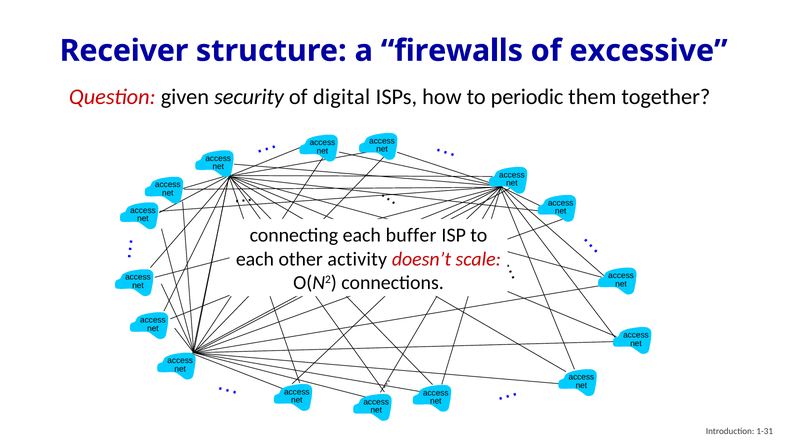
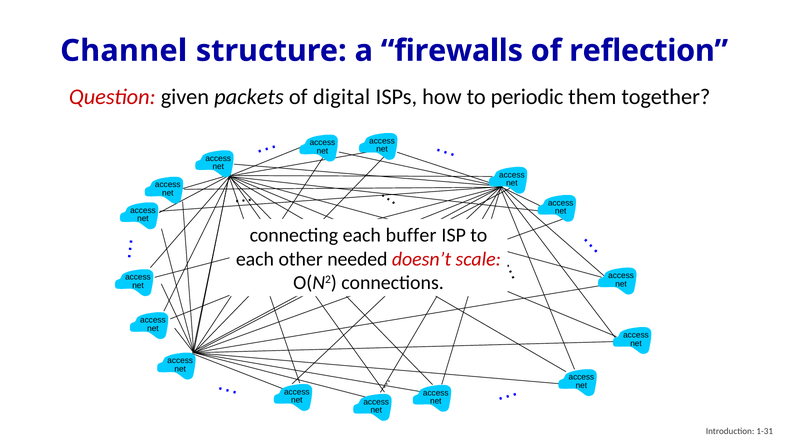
Receiver: Receiver -> Channel
excessive: excessive -> reflection
security: security -> packets
activity: activity -> needed
